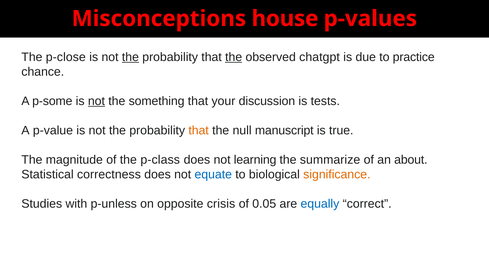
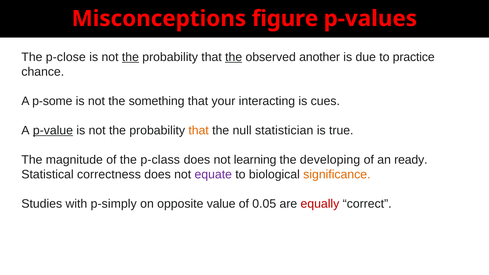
house: house -> figure
chatgpt: chatgpt -> another
not at (96, 101) underline: present -> none
discussion: discussion -> interacting
tests: tests -> cues
p-value underline: none -> present
manuscript: manuscript -> statistician
summarize: summarize -> developing
about: about -> ready
equate colour: blue -> purple
p-unless: p-unless -> p-simply
crisis: crisis -> value
equally colour: blue -> red
